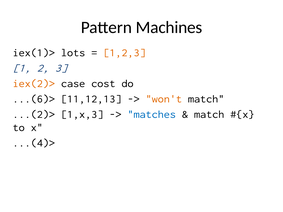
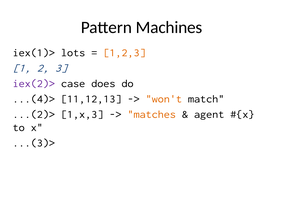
iex(2)> colour: orange -> purple
cost: cost -> does
...(6)>: ...(6)> -> ...(4)>
matches colour: blue -> orange
match at (209, 114): match -> agent
...(4)>: ...(4)> -> ...(3)>
